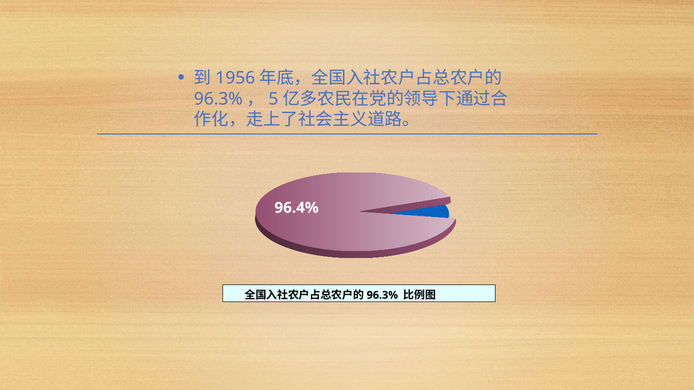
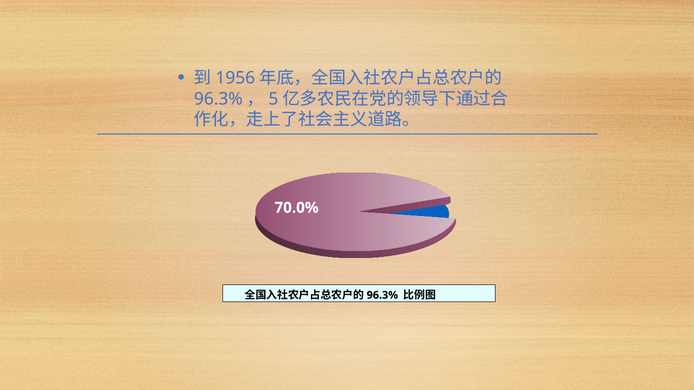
96.4%: 96.4% -> 70.0%
